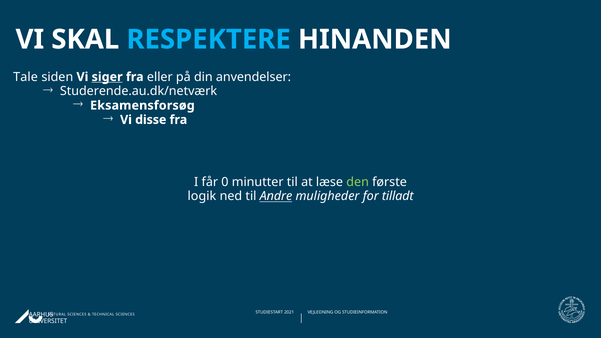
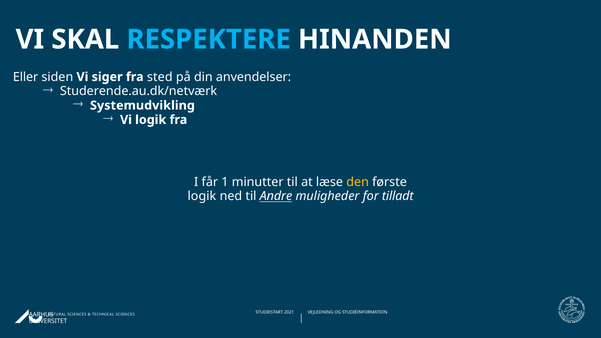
Tale: Tale -> Eller
siger underline: present -> none
eller: eller -> sted
Eksamensforsøg: Eksamensforsøg -> Systemudvikling
Vi disse: disse -> logik
0: 0 -> 1
den colour: light green -> yellow
